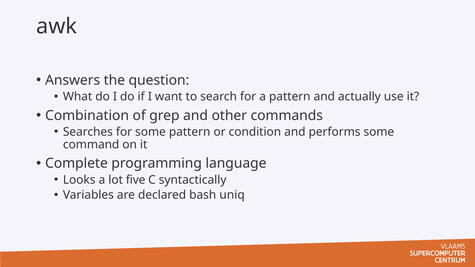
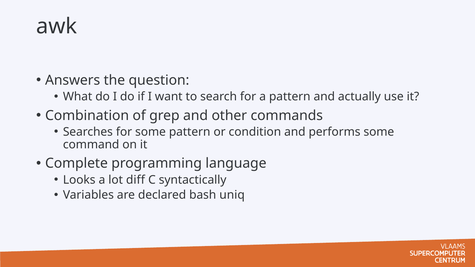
five: five -> diff
